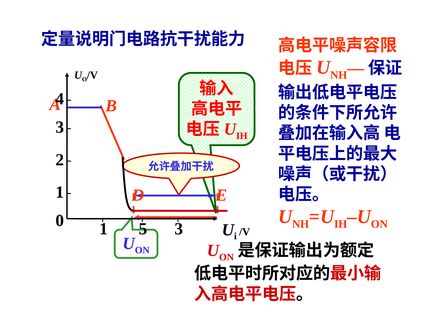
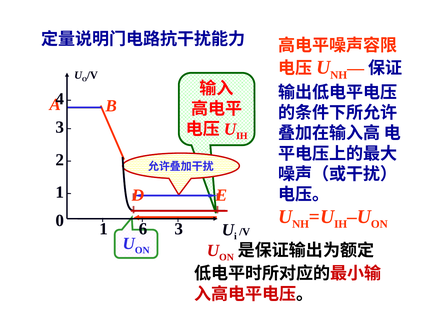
5: 5 -> 6
